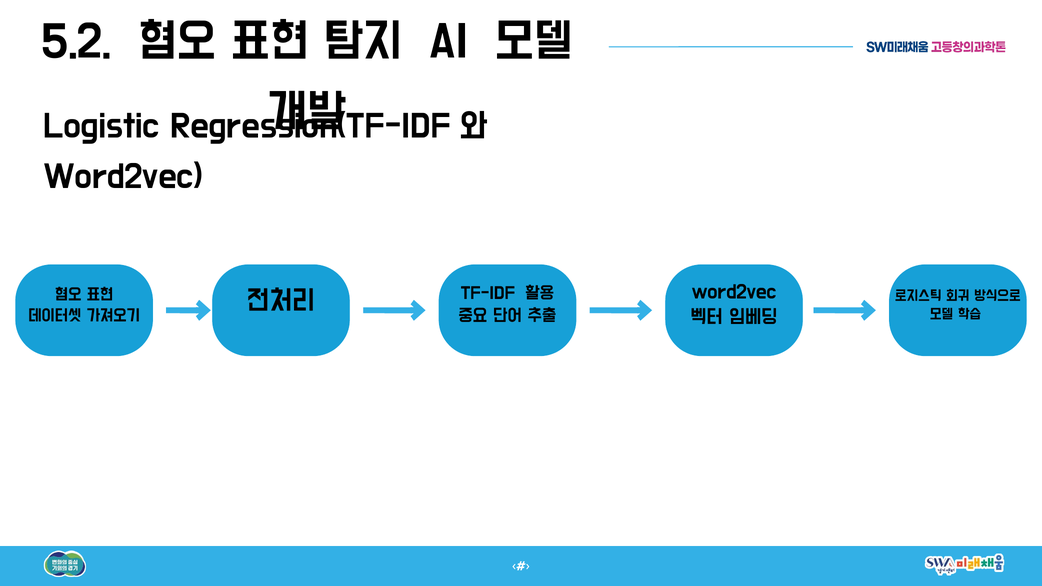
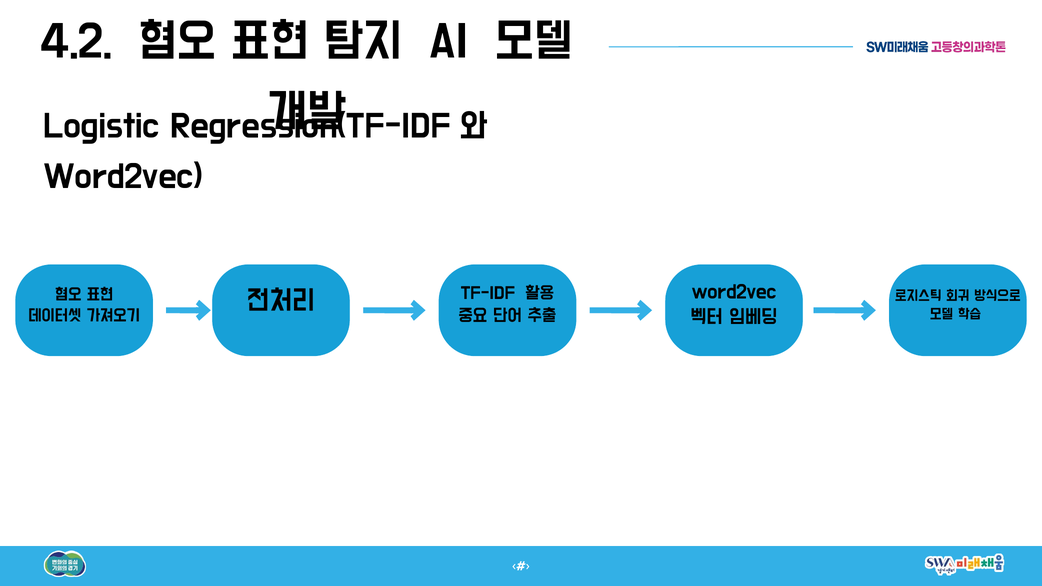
5.2: 5.2 -> 4.2
